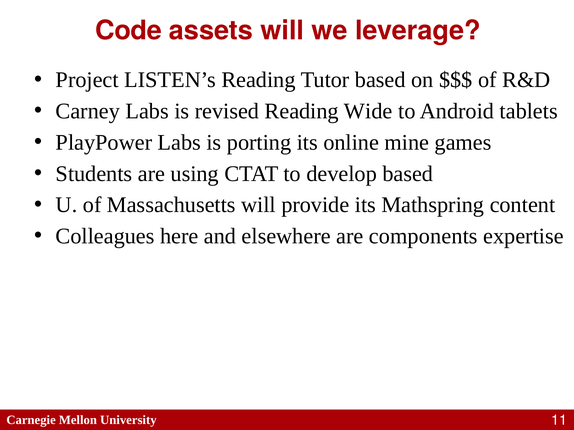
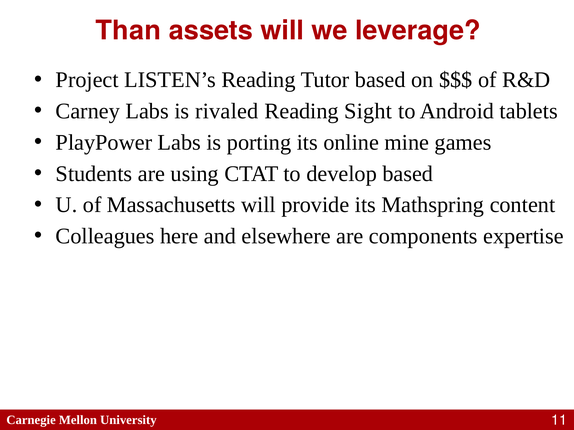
Code: Code -> Than
revised: revised -> rivaled
Wide: Wide -> Sight
